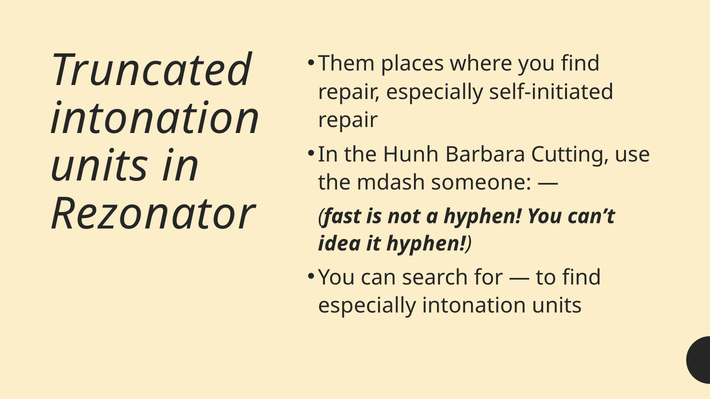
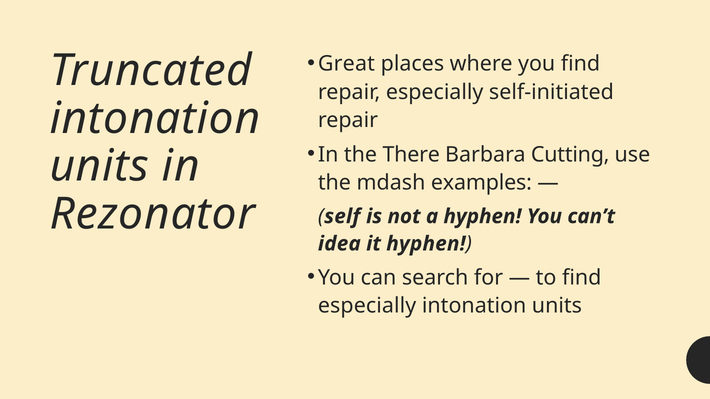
Them: Them -> Great
Hunh: Hunh -> There
someone: someone -> examples
fast: fast -> self
